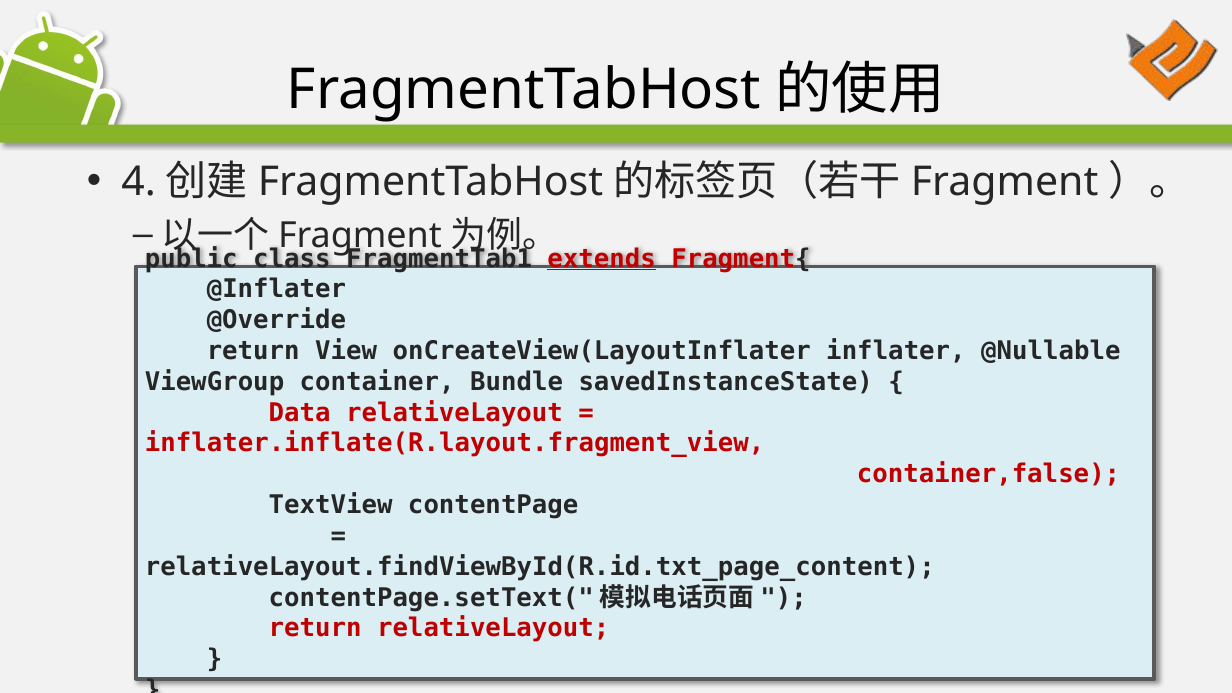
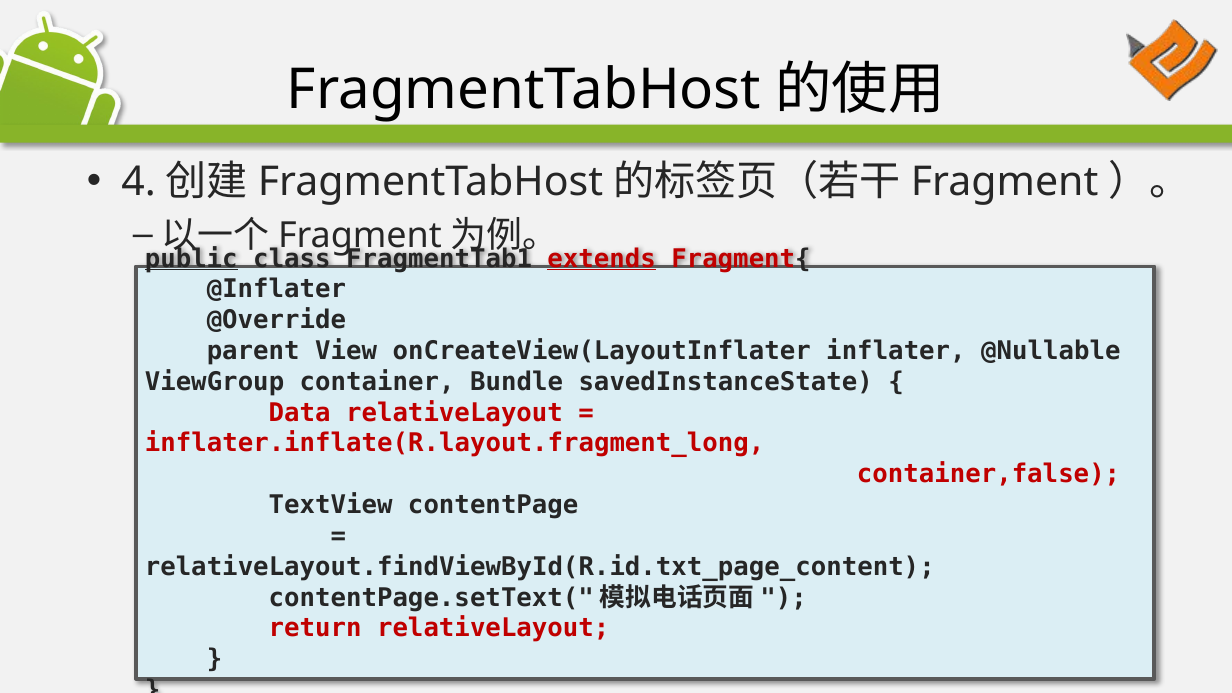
public underline: none -> present
return at (253, 351): return -> parent
inflater.inflate(R.layout.fragment_view: inflater.inflate(R.layout.fragment_view -> inflater.inflate(R.layout.fragment_long
